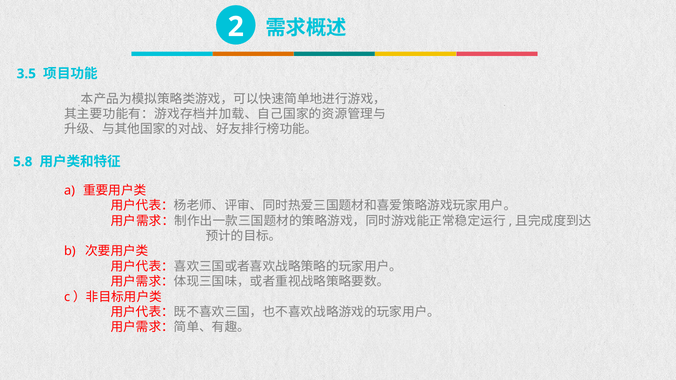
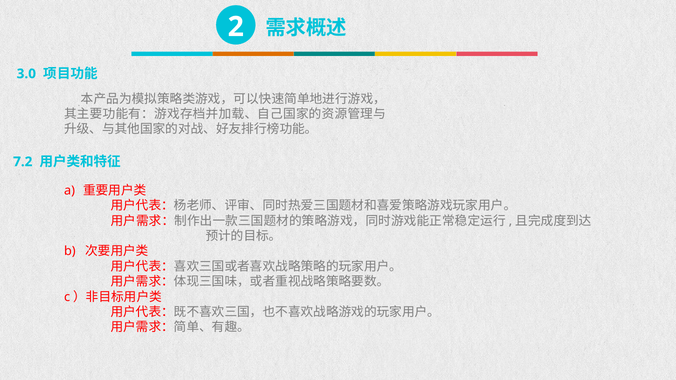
3.5: 3.5 -> 3.0
5.8: 5.8 -> 7.2
